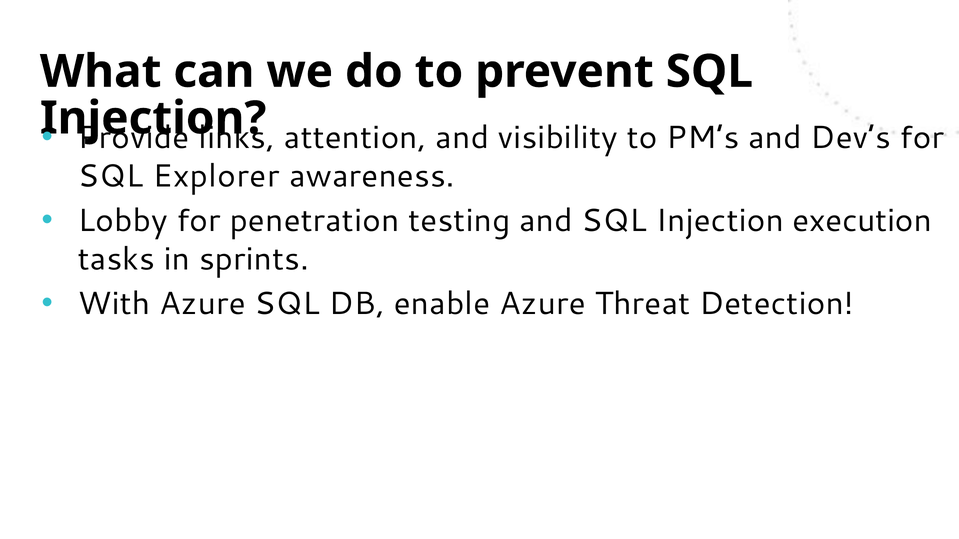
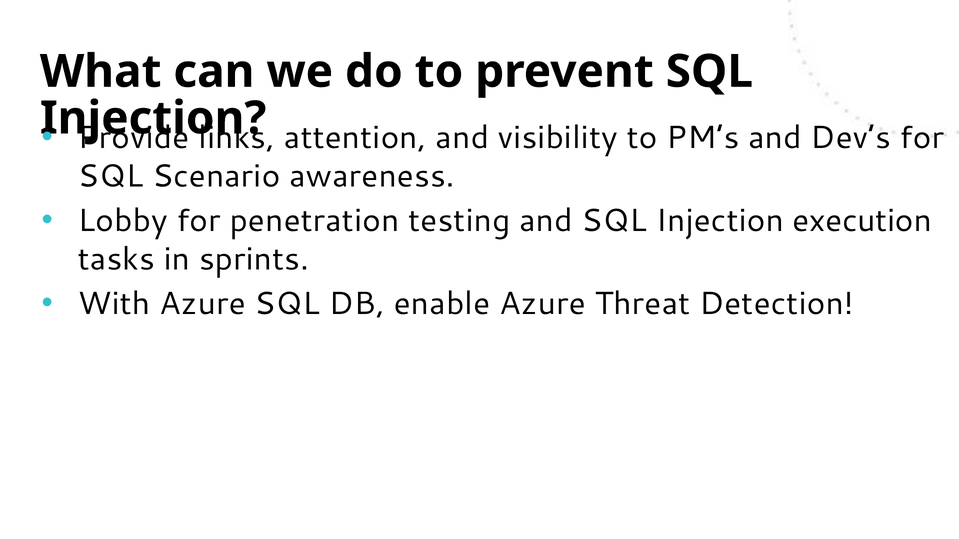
Explorer: Explorer -> Scenario
